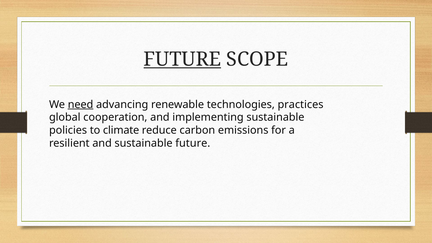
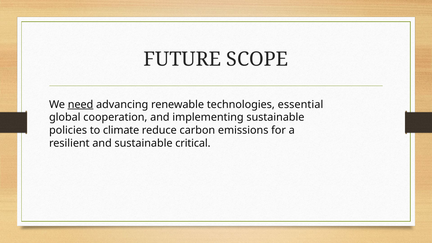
FUTURE at (182, 59) underline: present -> none
practices: practices -> essential
sustainable future: future -> critical
